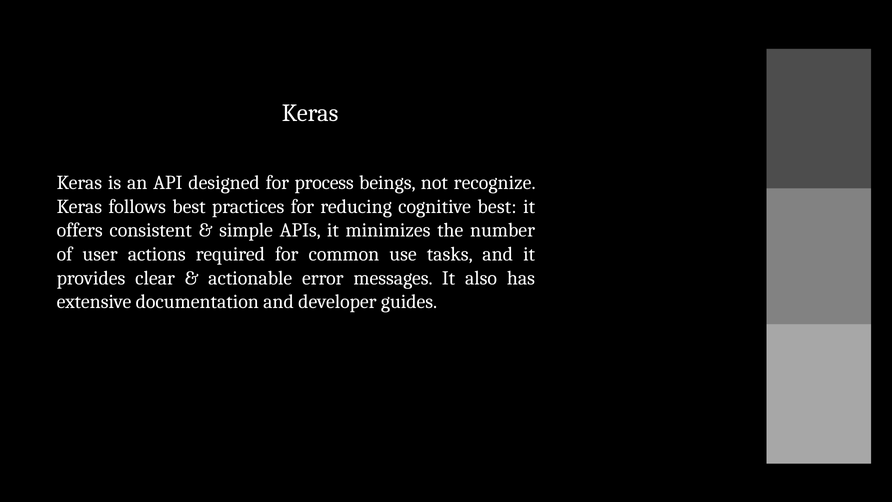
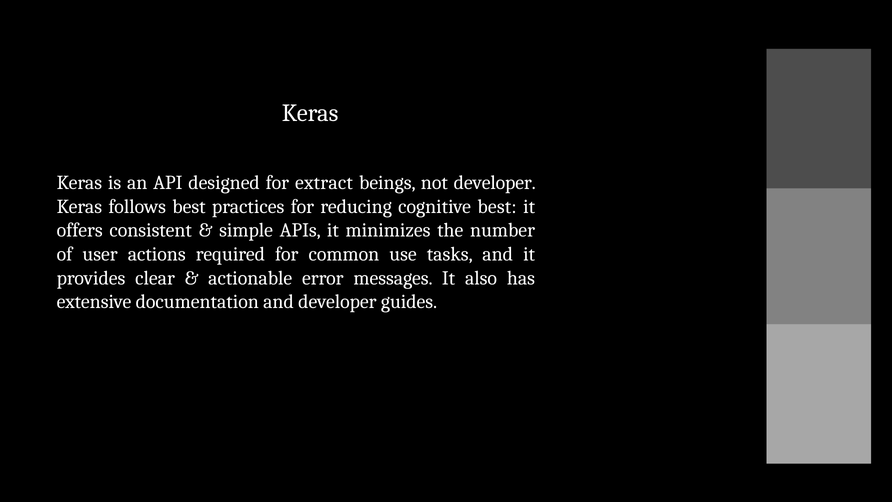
process: process -> extract
not recognize: recognize -> developer
